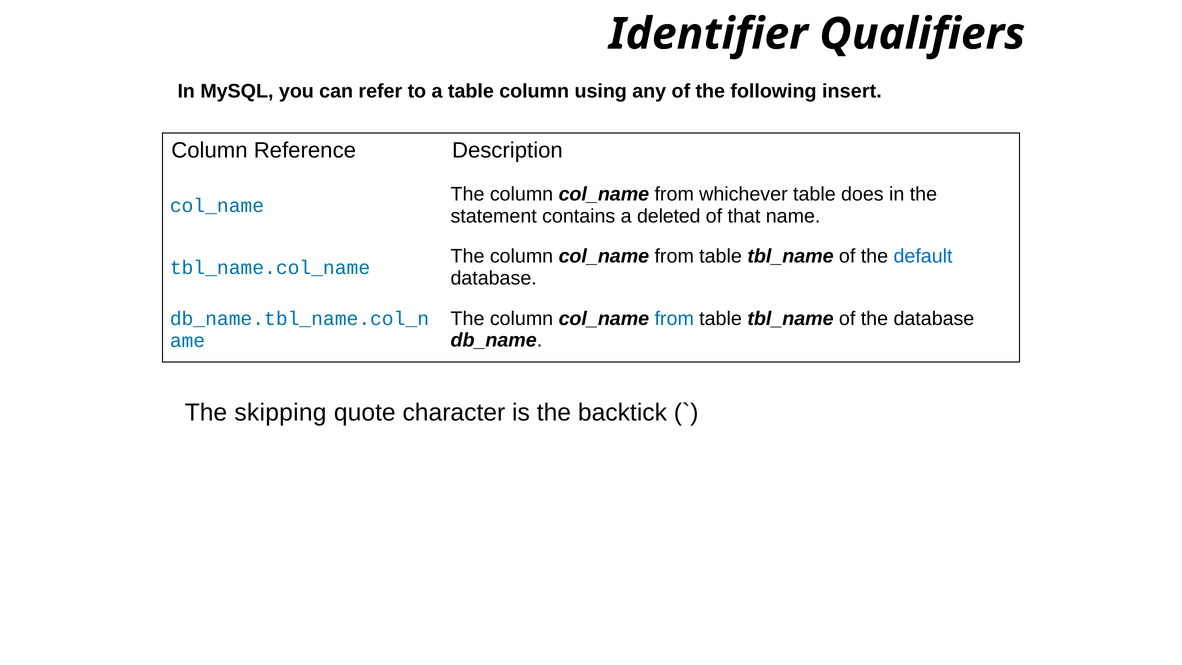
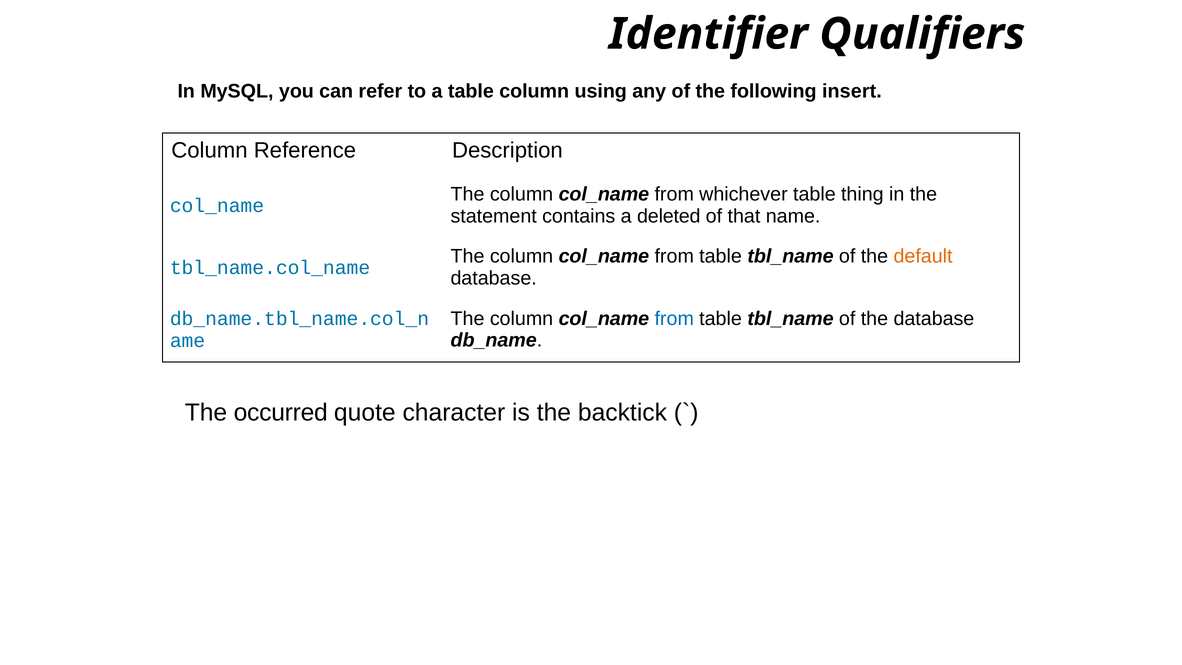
does: does -> thing
default colour: blue -> orange
skipping: skipping -> occurred
